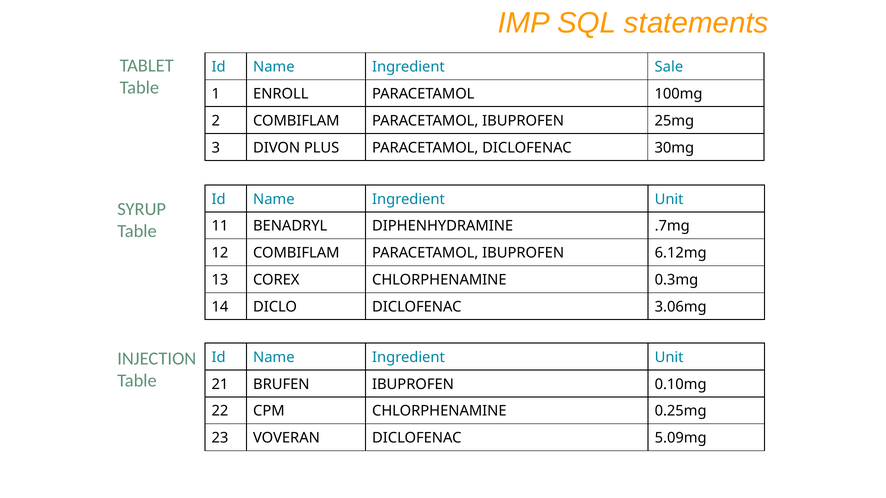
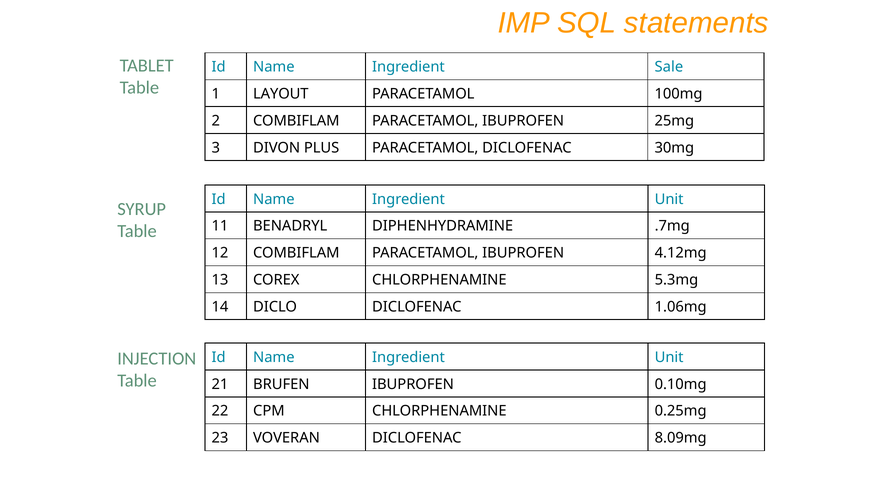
ENROLL: ENROLL -> LAYOUT
6.12mg: 6.12mg -> 4.12mg
0.3mg: 0.3mg -> 5.3mg
3.06mg: 3.06mg -> 1.06mg
5.09mg: 5.09mg -> 8.09mg
